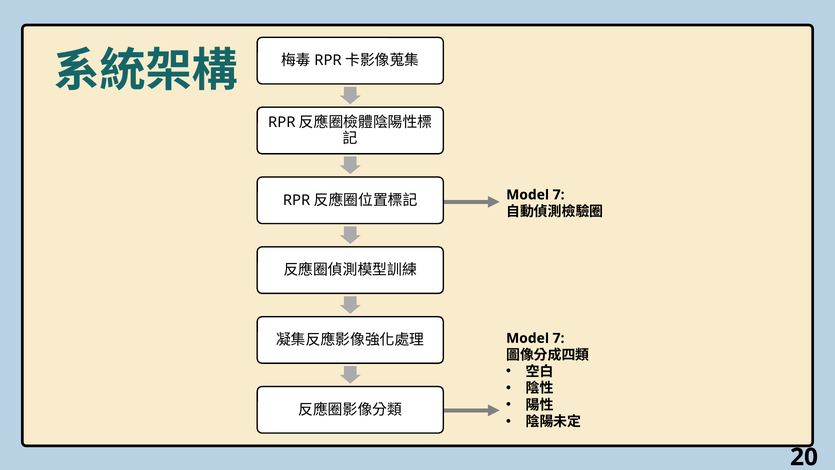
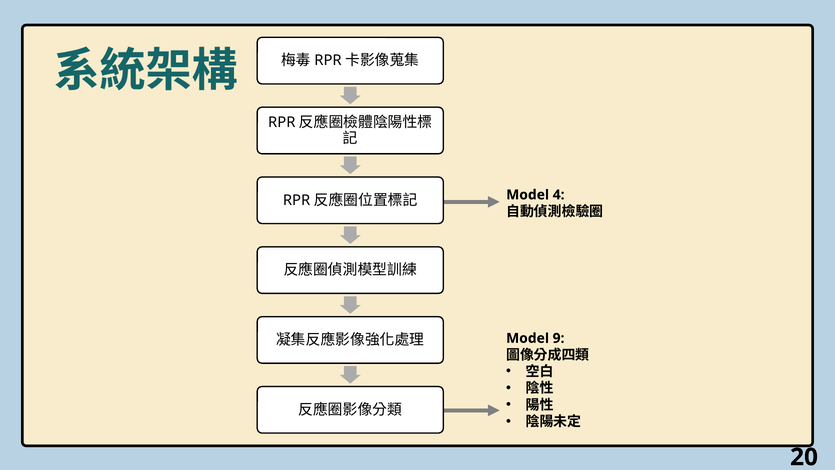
7 at (559, 195): 7 -> 4
7 at (559, 338): 7 -> 9
